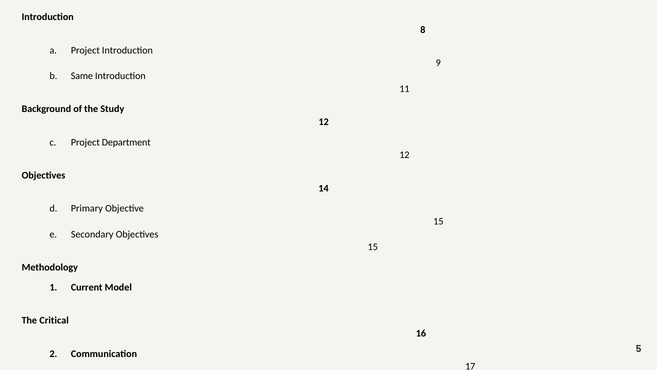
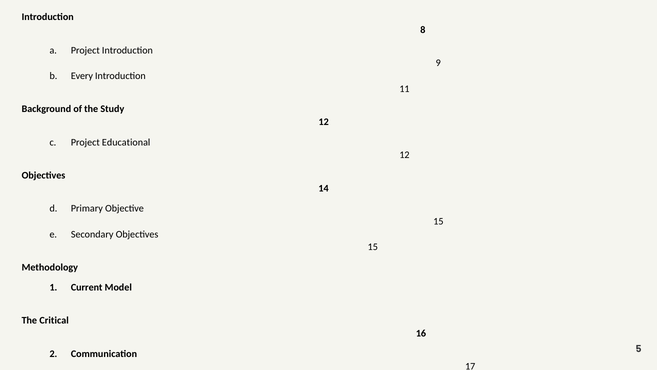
Same: Same -> Every
Department: Department -> Educational
